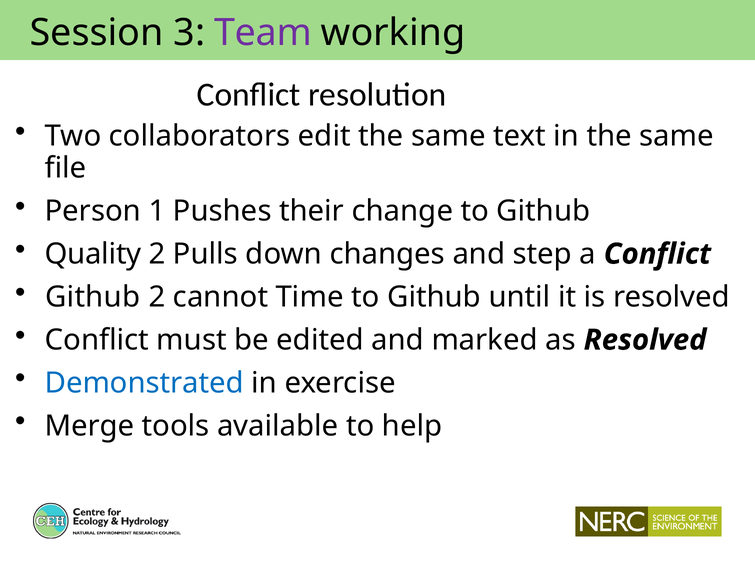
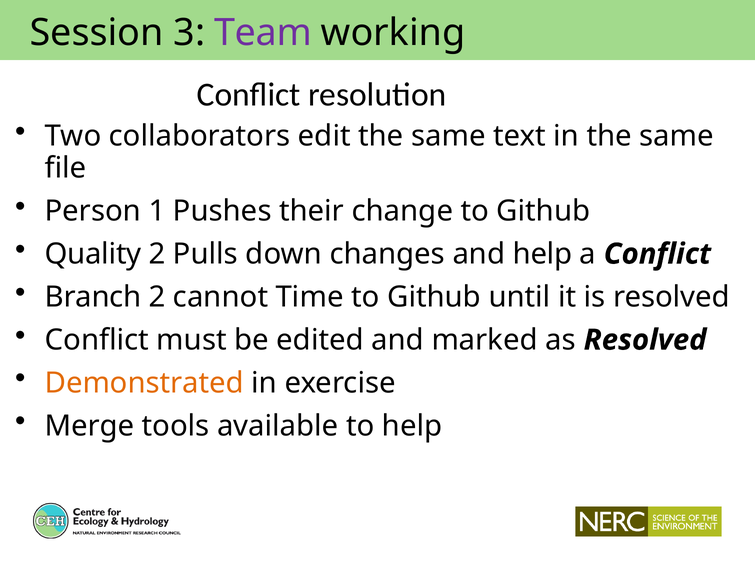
and step: step -> help
Github at (93, 297): Github -> Branch
Demonstrated colour: blue -> orange
